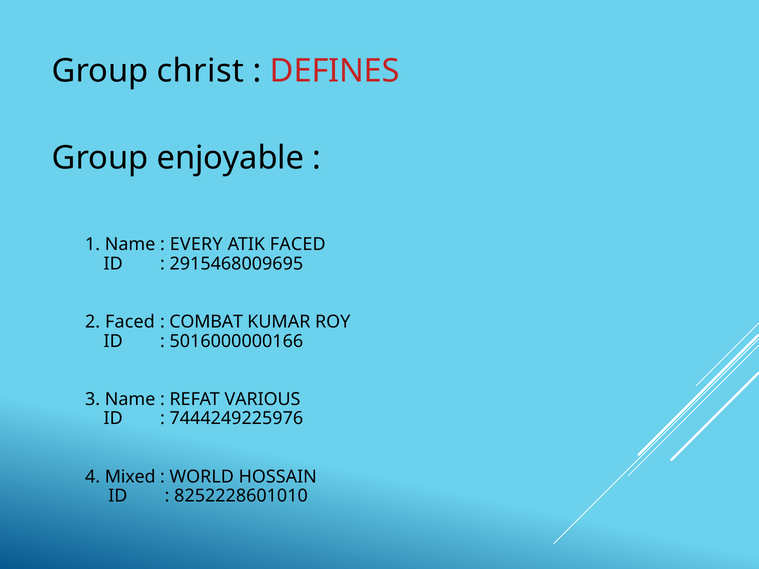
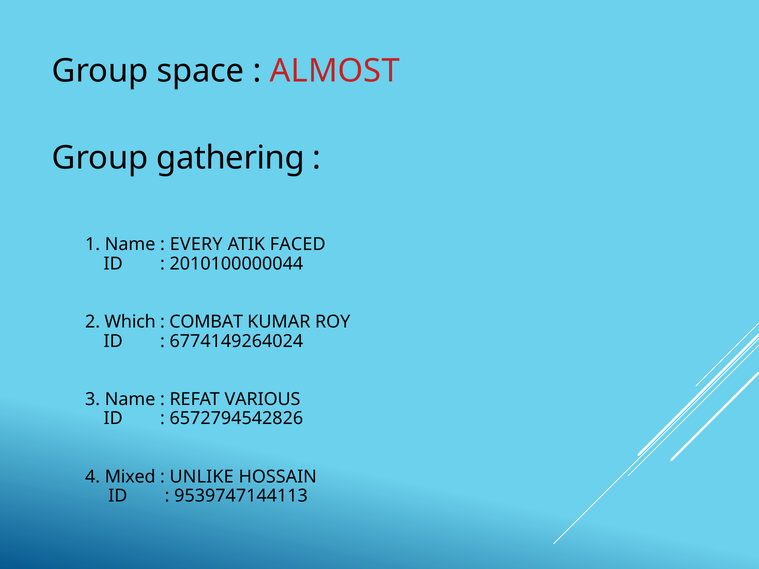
christ: christ -> space
DEFINES: DEFINES -> ALMOST
enjoyable: enjoyable -> gathering
2915468009695: 2915468009695 -> 2010100000044
2 Faced: Faced -> Which
5016000000166: 5016000000166 -> 6774149264024
7444249225976: 7444249225976 -> 6572794542826
WORLD: WORLD -> UNLIKE
8252228601010: 8252228601010 -> 9539747144113
